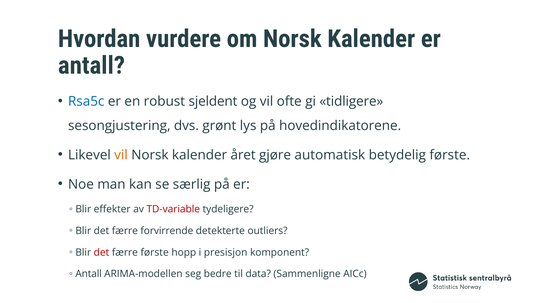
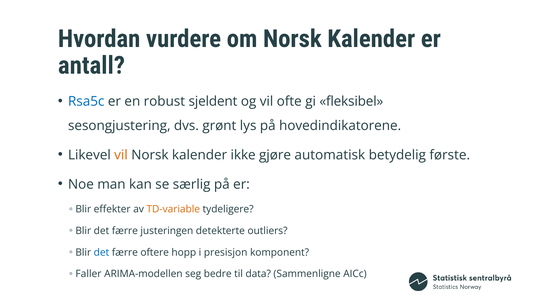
tidligere: tidligere -> fleksibel
året: året -> ikke
TD-variable colour: red -> orange
forvirrende: forvirrende -> justeringen
det at (101, 253) colour: red -> blue
færre første: første -> oftere
Antall at (89, 274): Antall -> Faller
